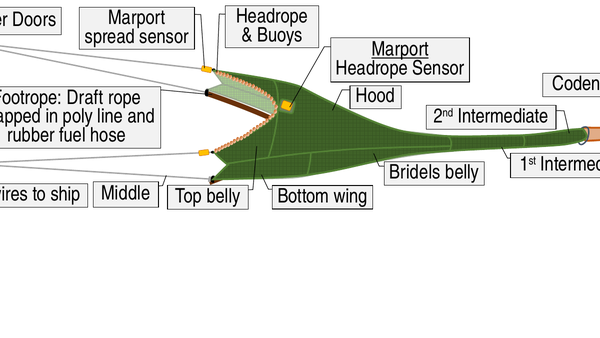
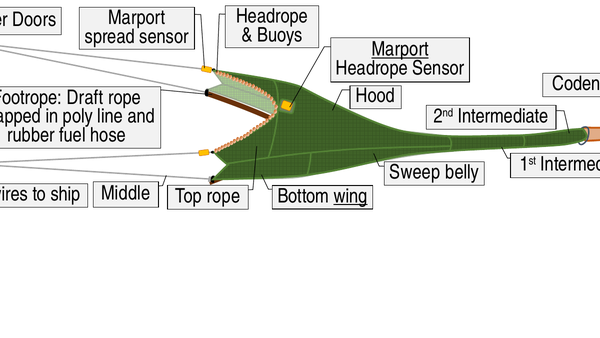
Bridels: Bridels -> Sweep
Top belly: belly -> rope
wing underline: none -> present
